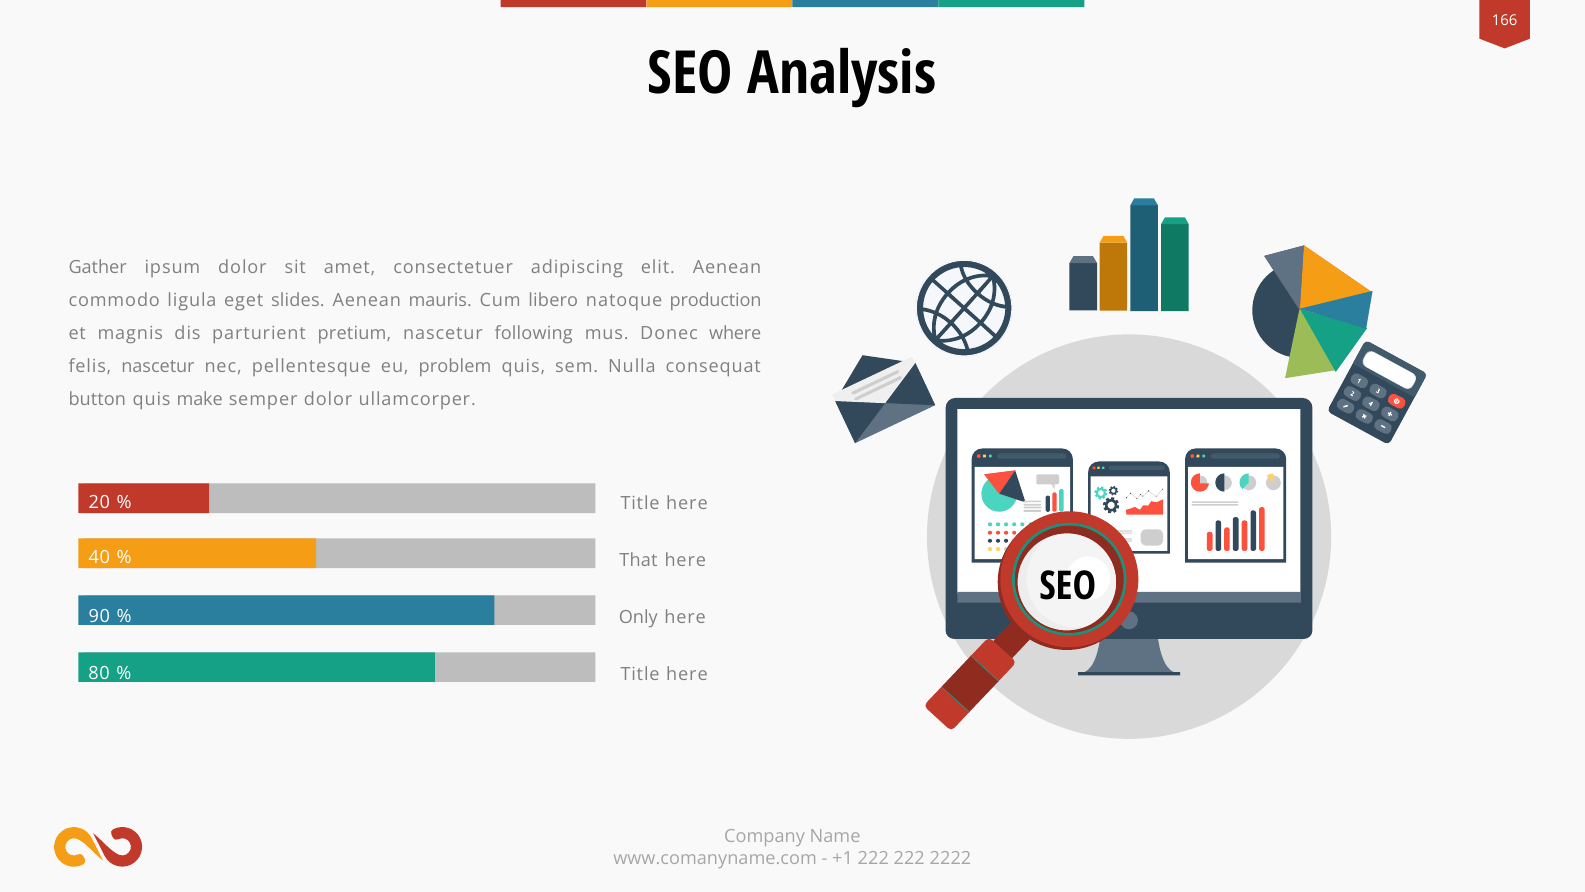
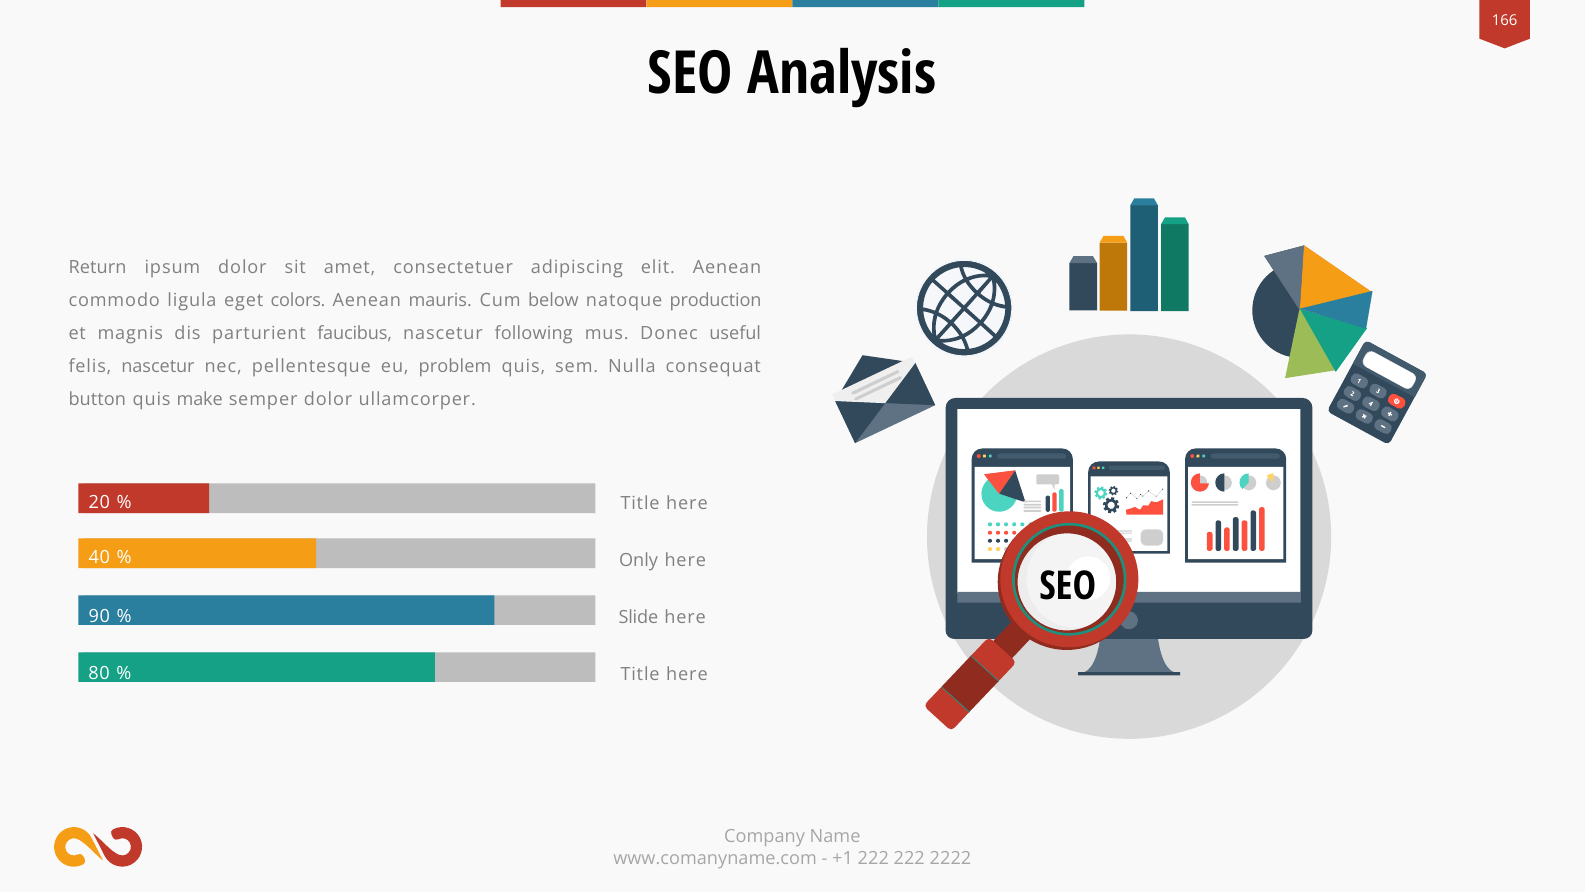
Gather: Gather -> Return
slides: slides -> colors
libero: libero -> below
pretium: pretium -> faucibus
where: where -> useful
That: That -> Only
Only: Only -> Slide
